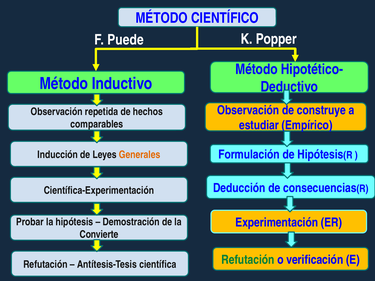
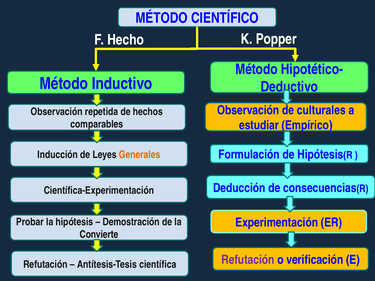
Puede: Puede -> Hecho
construye: construye -> culturales
Refutación at (248, 260) colour: green -> purple
